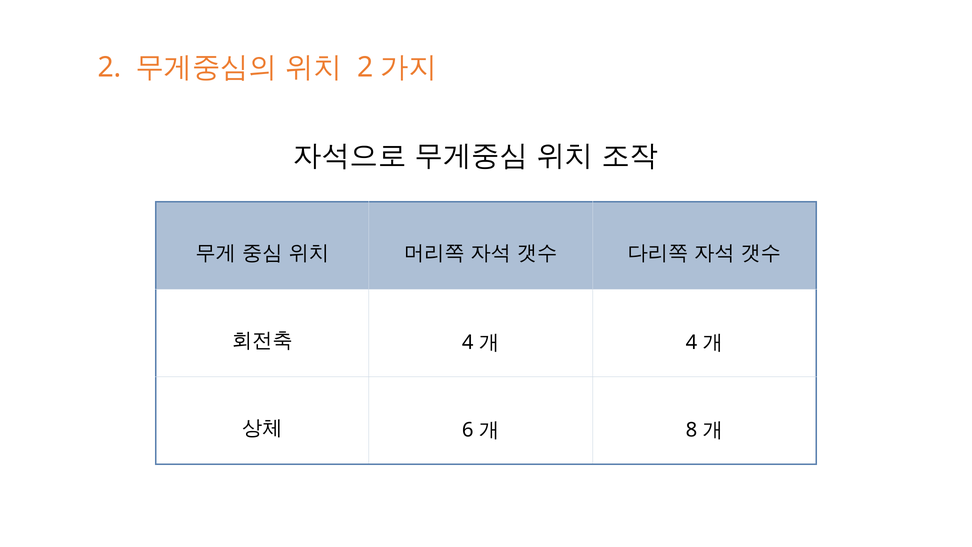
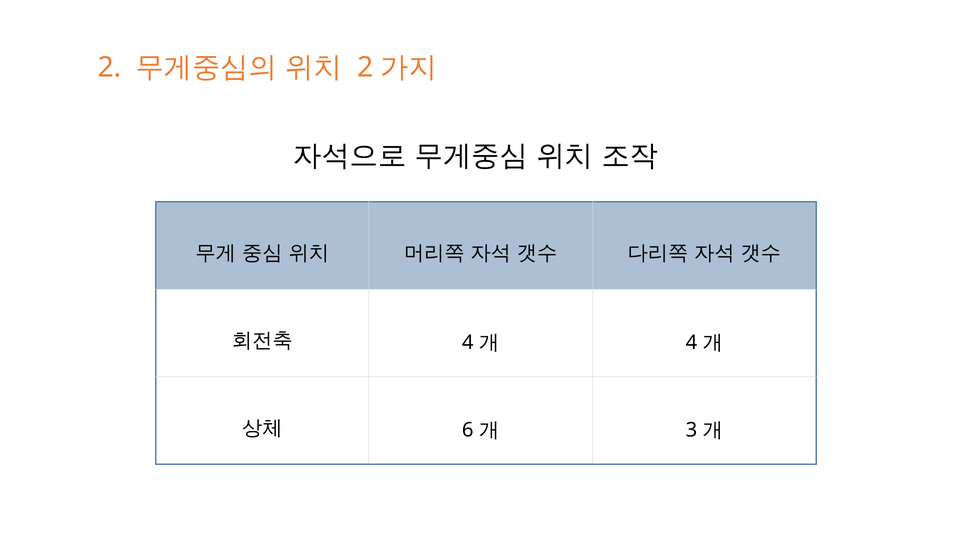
8: 8 -> 3
